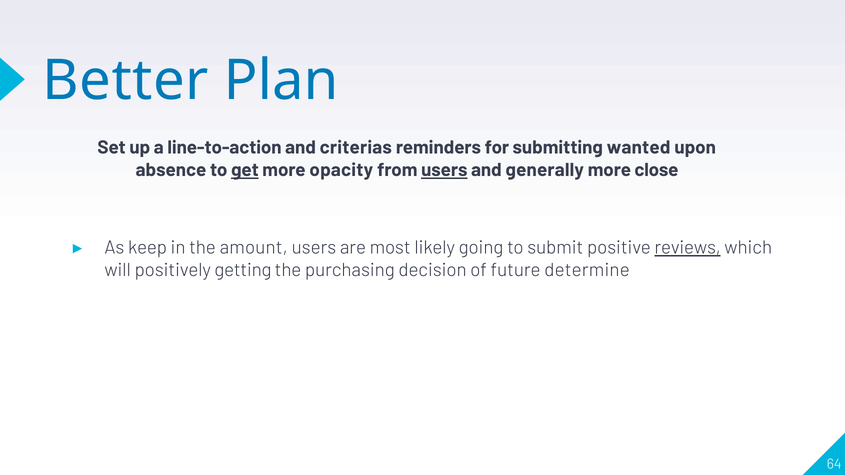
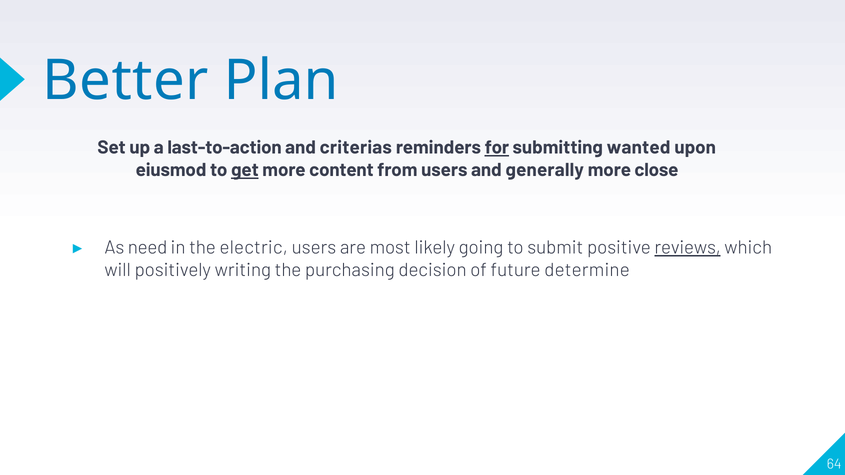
line-to-action: line-to-action -> last-to-action
for underline: none -> present
absence: absence -> eiusmod
opacity: opacity -> content
users at (444, 170) underline: present -> none
keep: keep -> need
amount: amount -> electric
getting: getting -> writing
